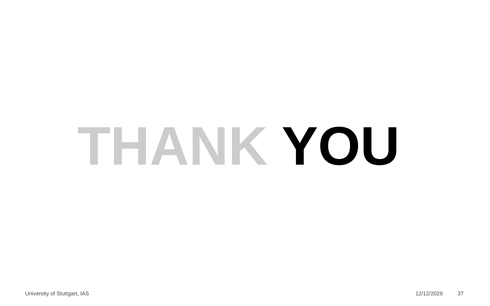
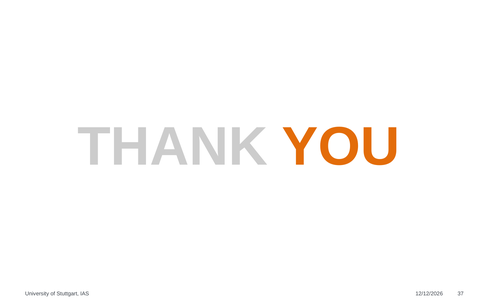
YOU colour: black -> orange
